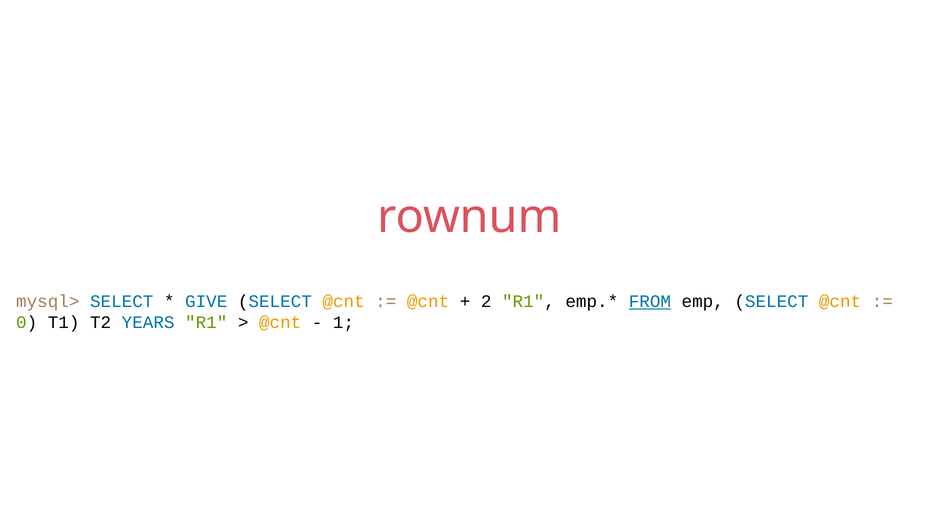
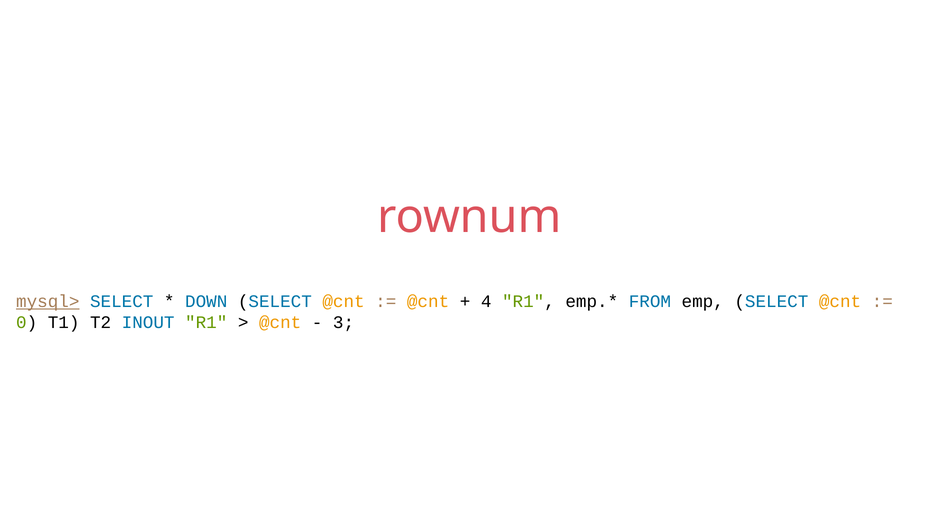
mysql> underline: none -> present
GIVE: GIVE -> DOWN
2: 2 -> 4
FROM underline: present -> none
YEARS: YEARS -> INOUT
1: 1 -> 3
